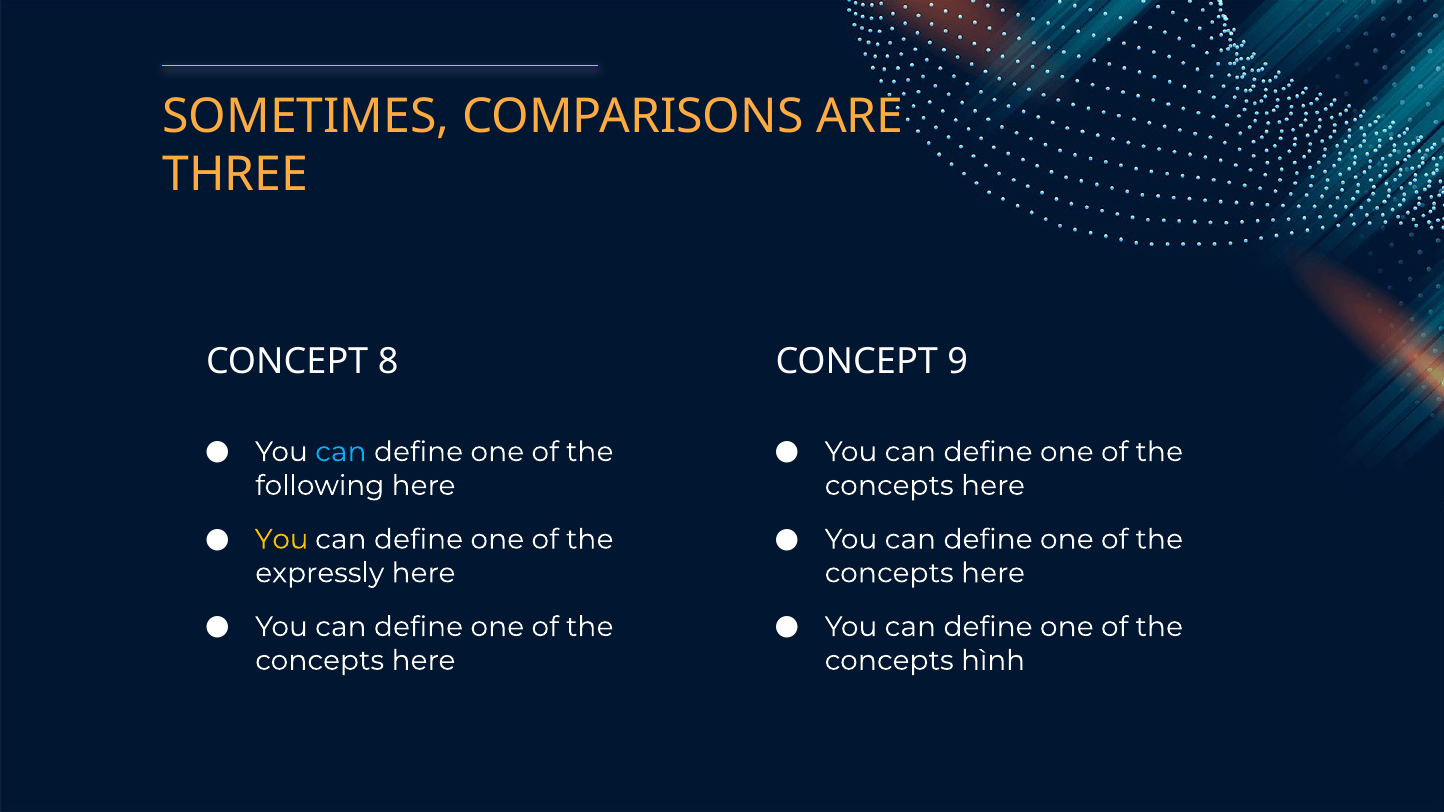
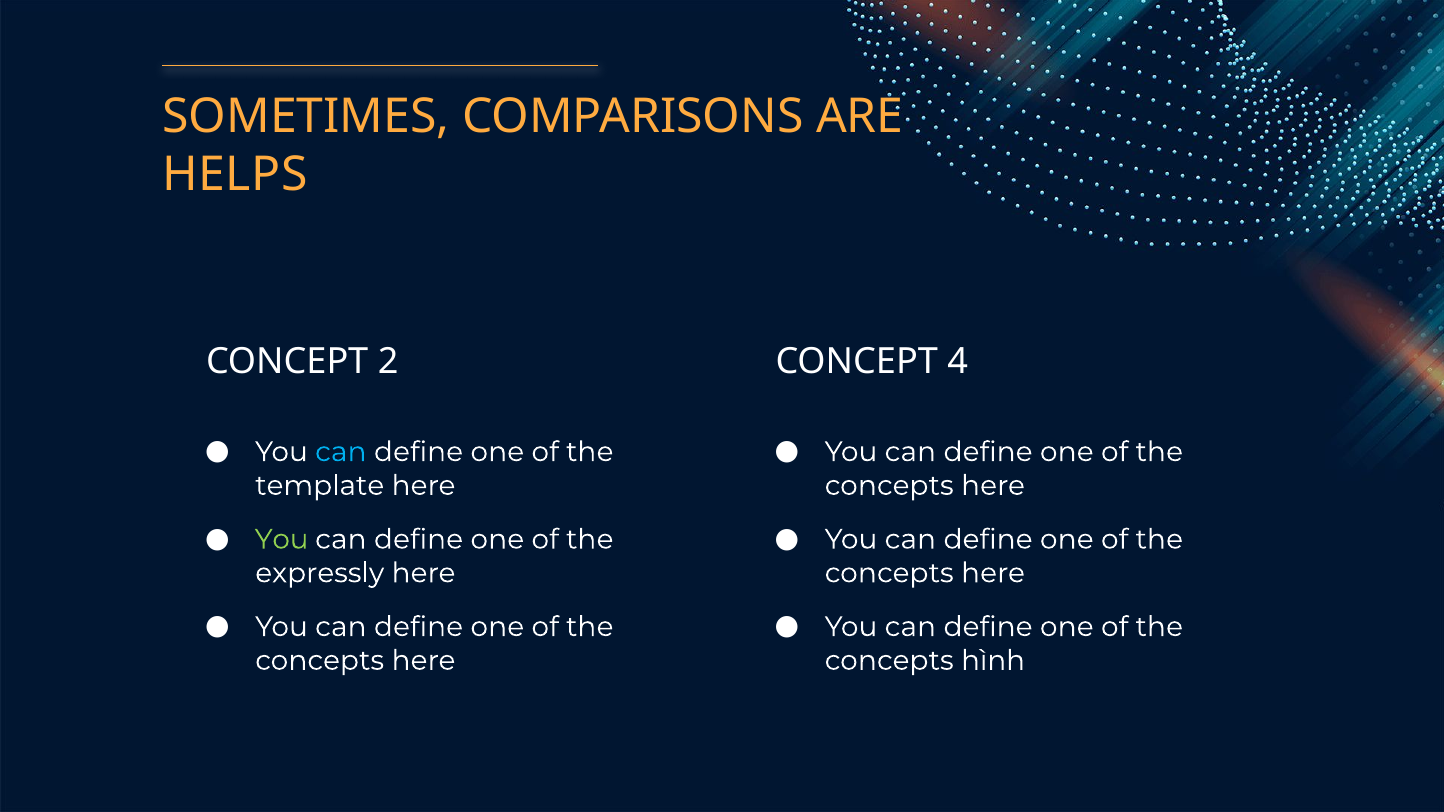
THREE: THREE -> HELPS
8: 8 -> 2
9: 9 -> 4
following: following -> template
You at (282, 540) colour: yellow -> light green
